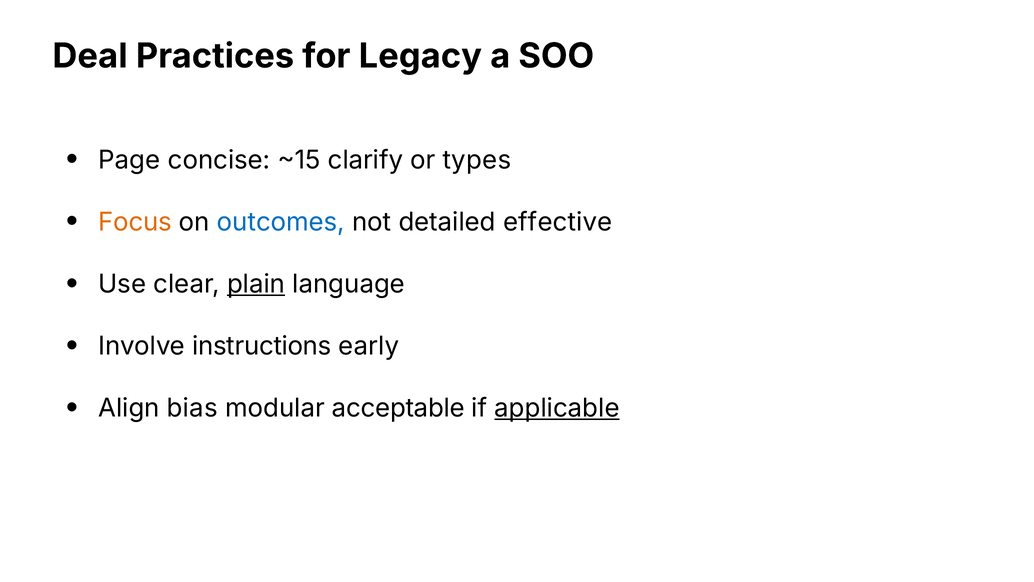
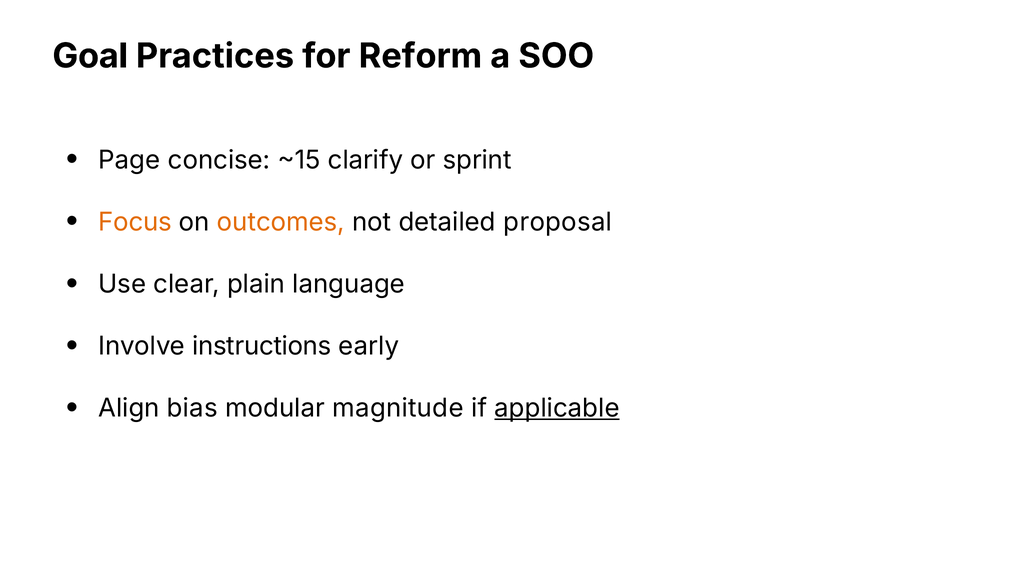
Deal: Deal -> Goal
Legacy: Legacy -> Reform
types: types -> sprint
outcomes colour: blue -> orange
effective: effective -> proposal
plain underline: present -> none
acceptable: acceptable -> magnitude
